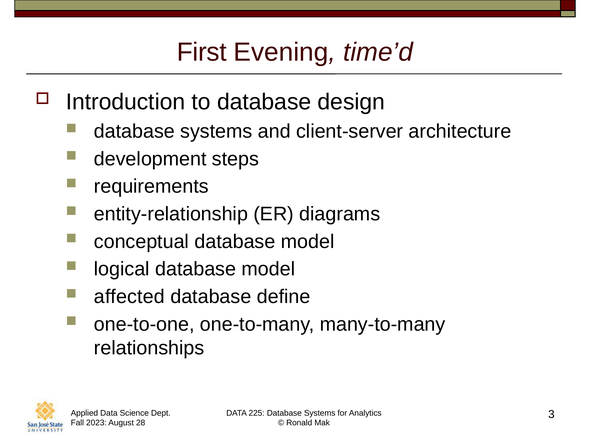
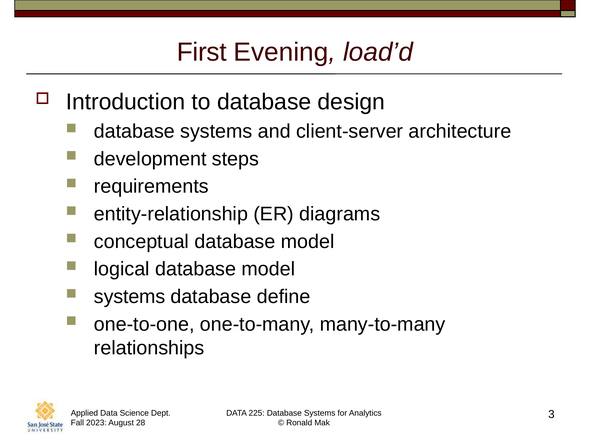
time’d: time’d -> load’d
affected at (129, 296): affected -> systems
